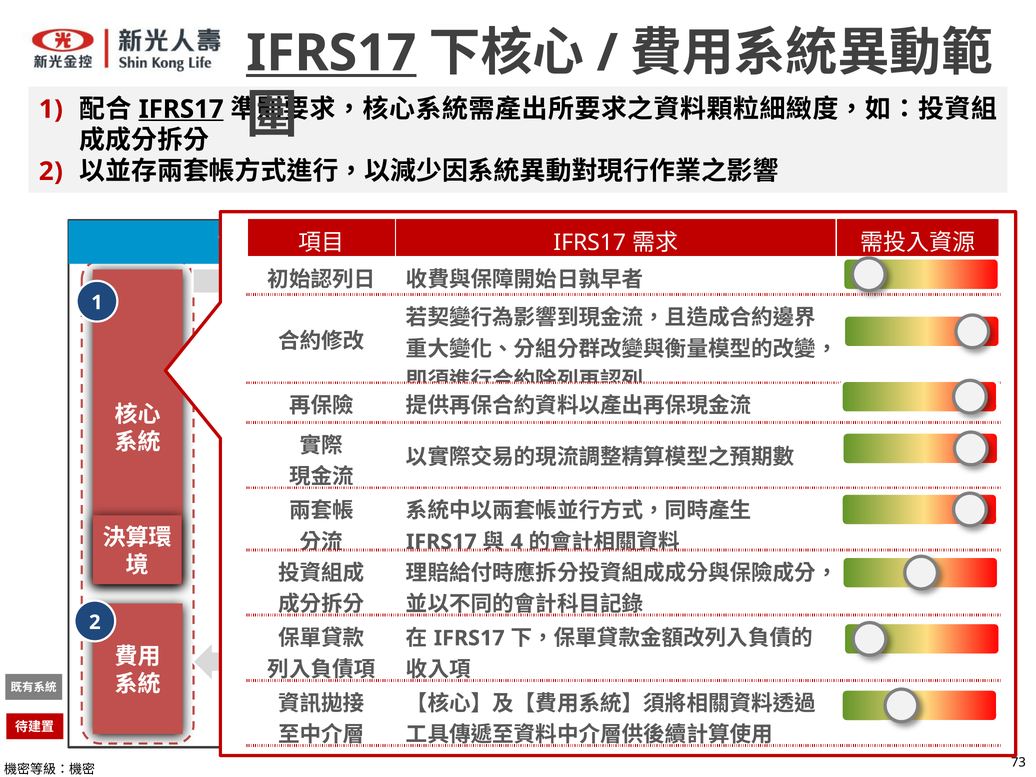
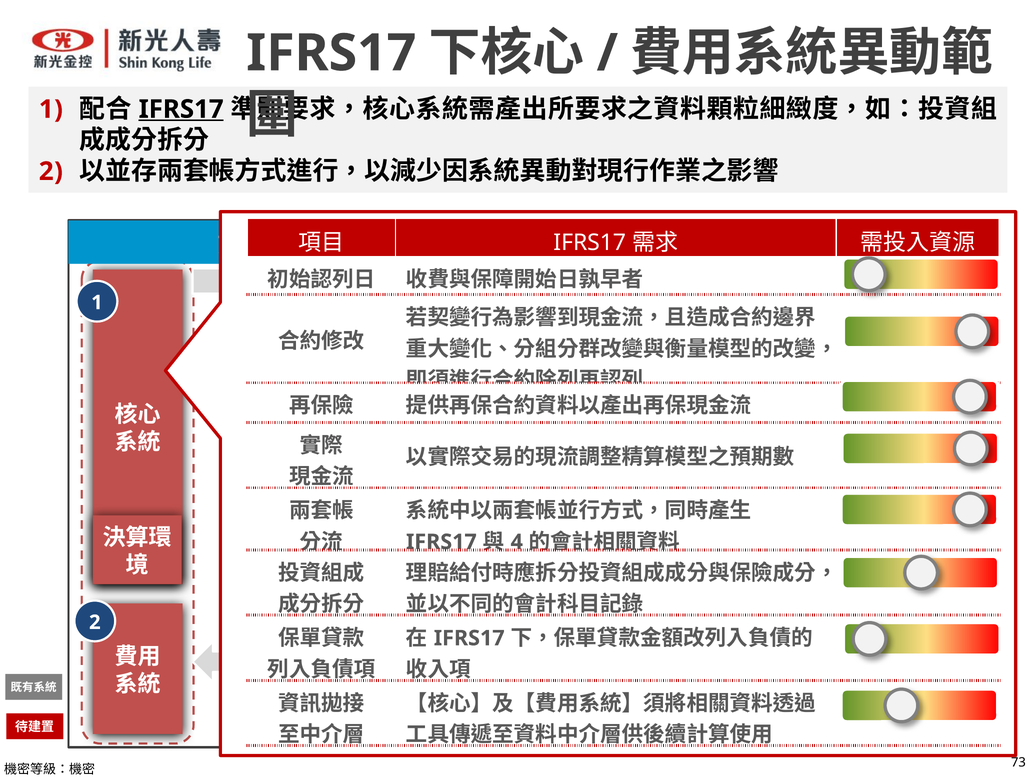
IFRS17 at (331, 53) underline: present -> none
